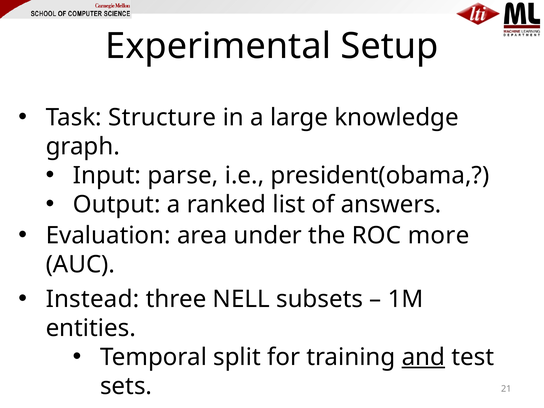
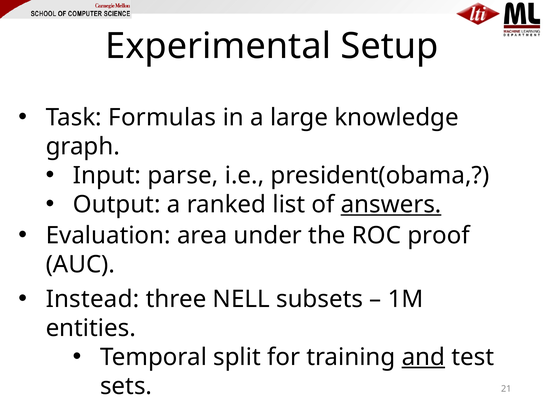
Structure: Structure -> Formulas
answers underline: none -> present
more: more -> proof
